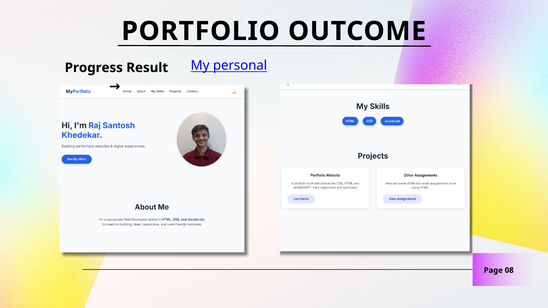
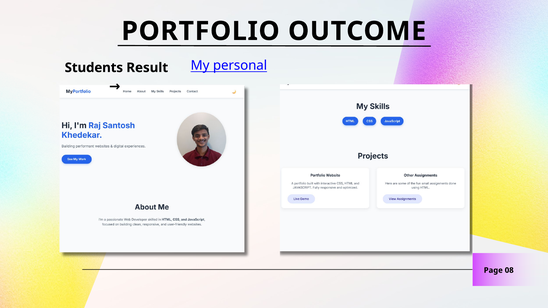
Progress: Progress -> Students
